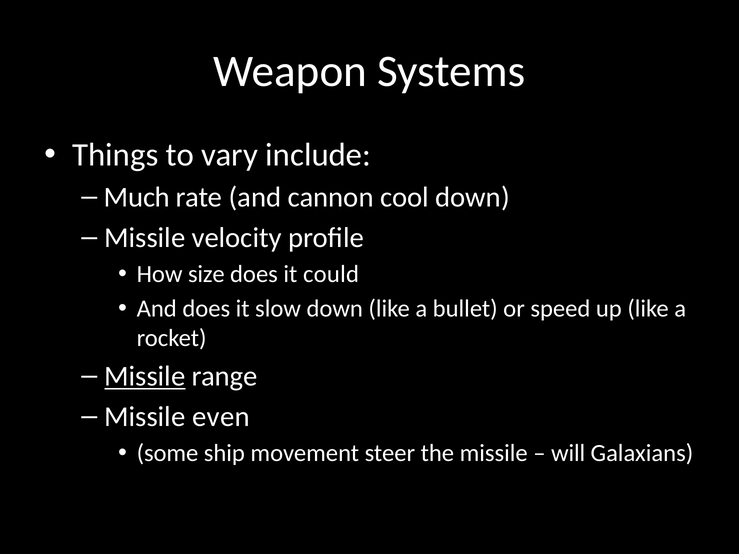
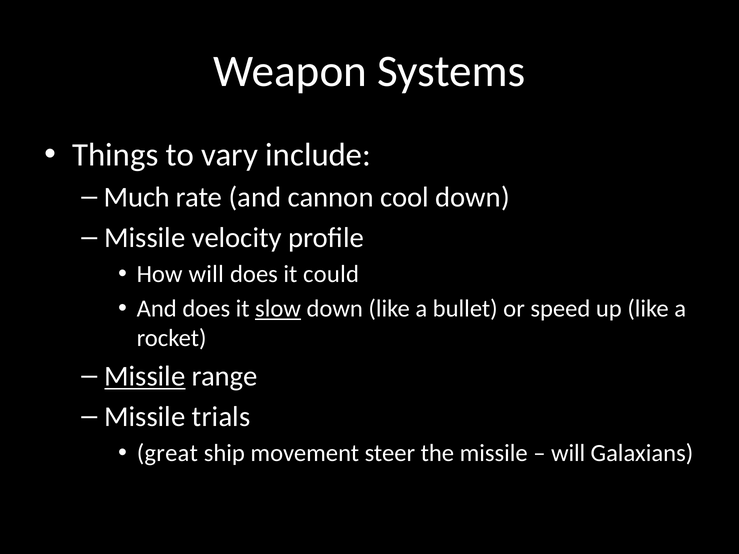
How size: size -> will
slow underline: none -> present
even: even -> trials
some: some -> great
